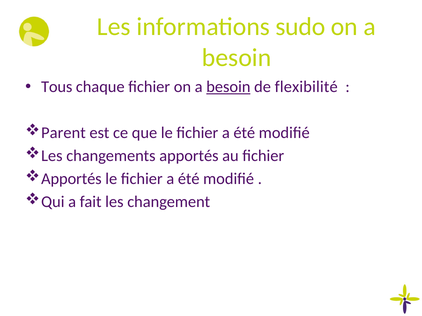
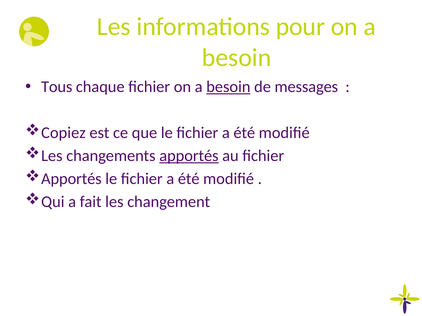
sudo: sudo -> pour
flexibilité: flexibilité -> messages
Parent: Parent -> Copiez
apportés at (189, 156) underline: none -> present
